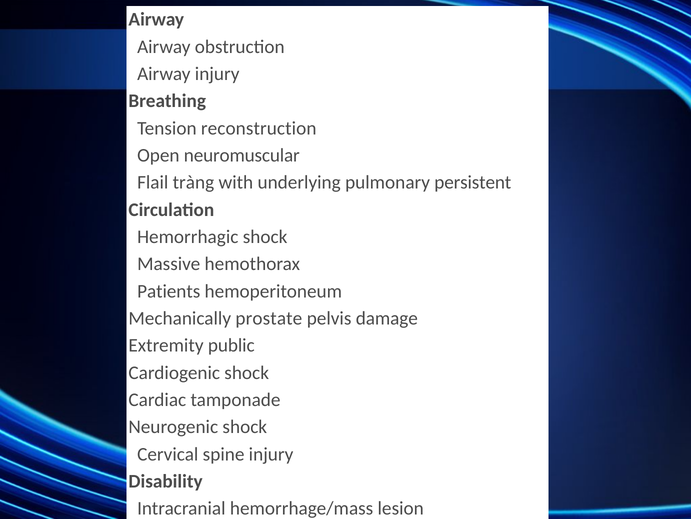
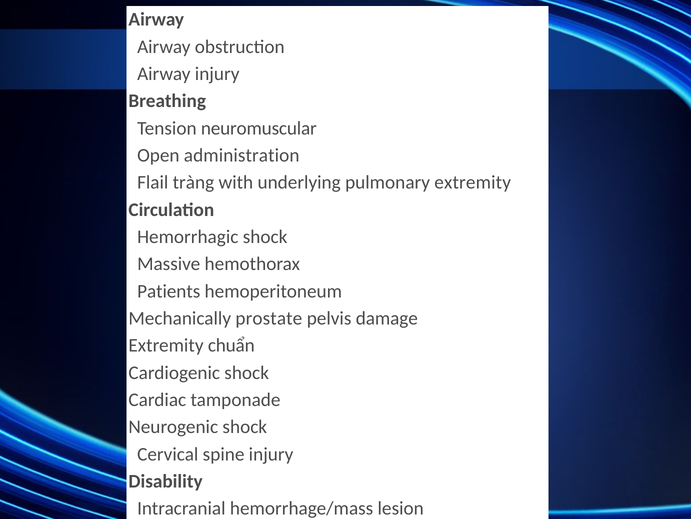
reconstruction: reconstruction -> neuromuscular
neuromuscular: neuromuscular -> administration
pulmonary persistent: persistent -> extremity
public: public -> chuẩn
